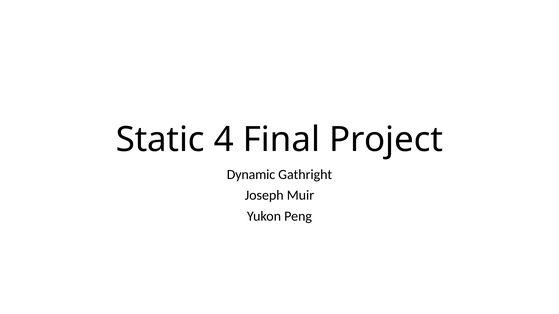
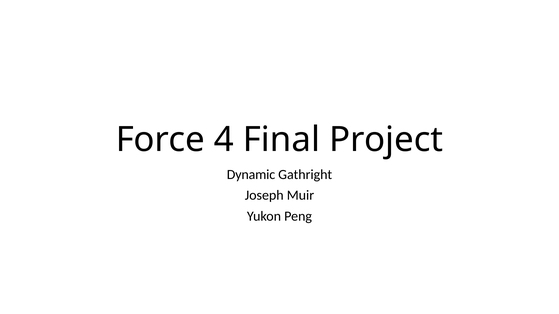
Static: Static -> Force
